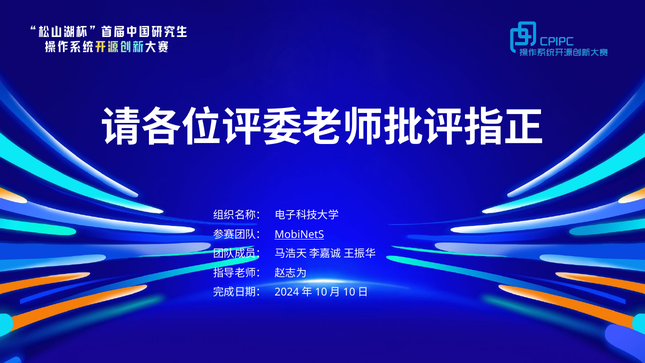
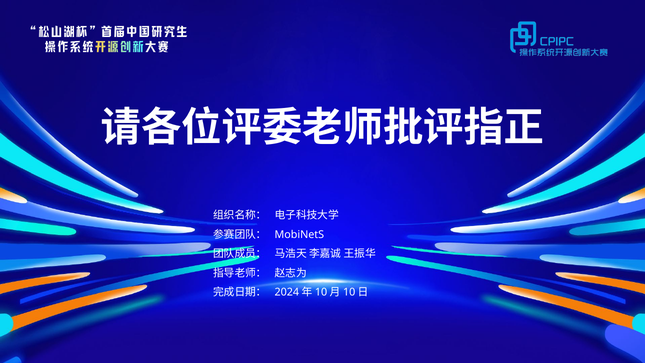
MobiNetS underline: present -> none
